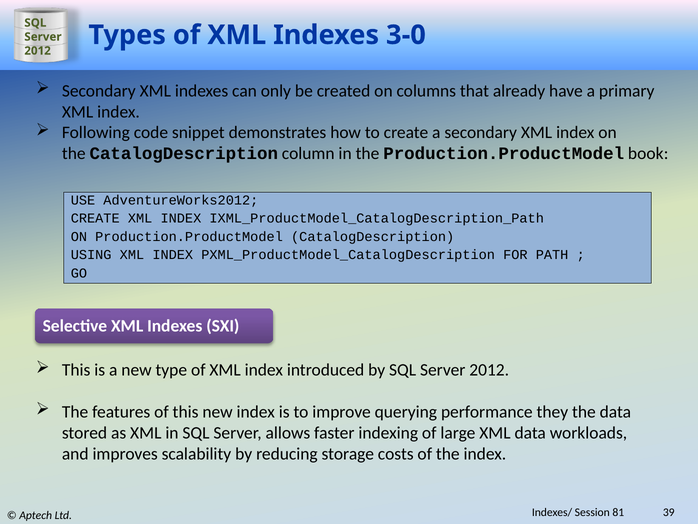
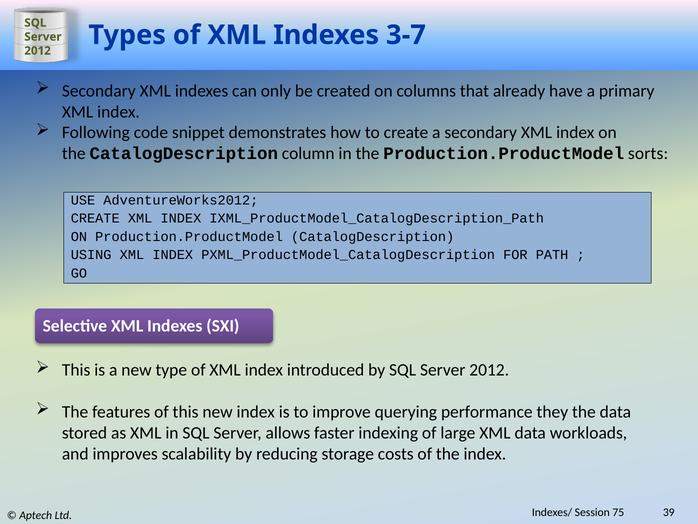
3-0: 3-0 -> 3-7
book: book -> sorts
81: 81 -> 75
